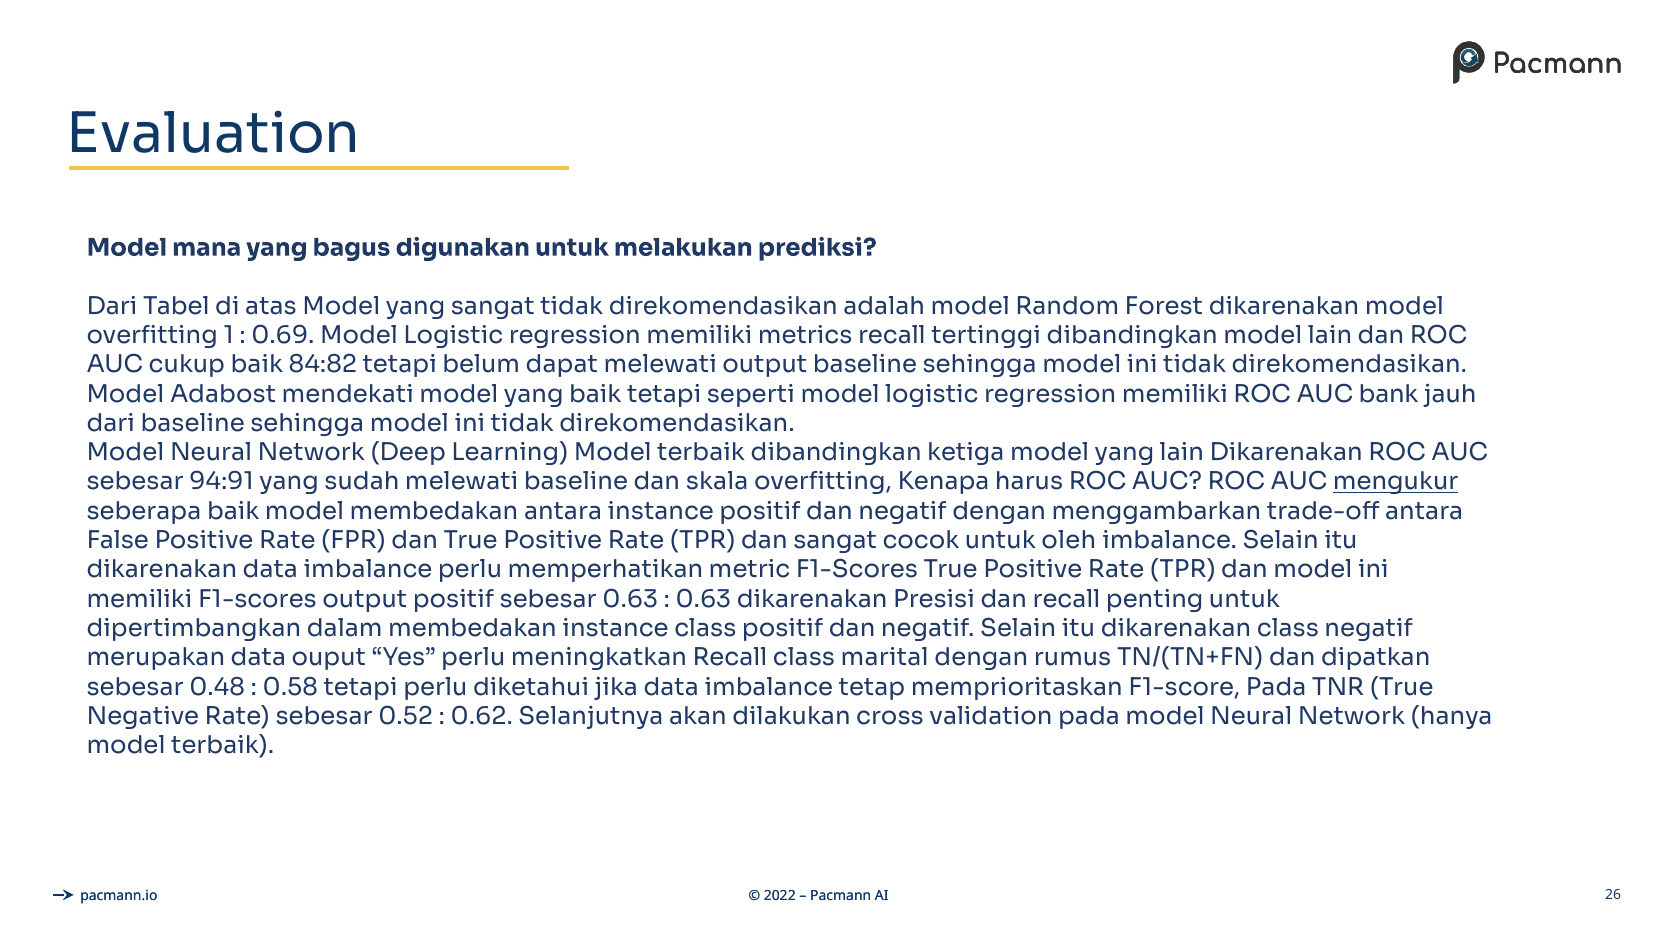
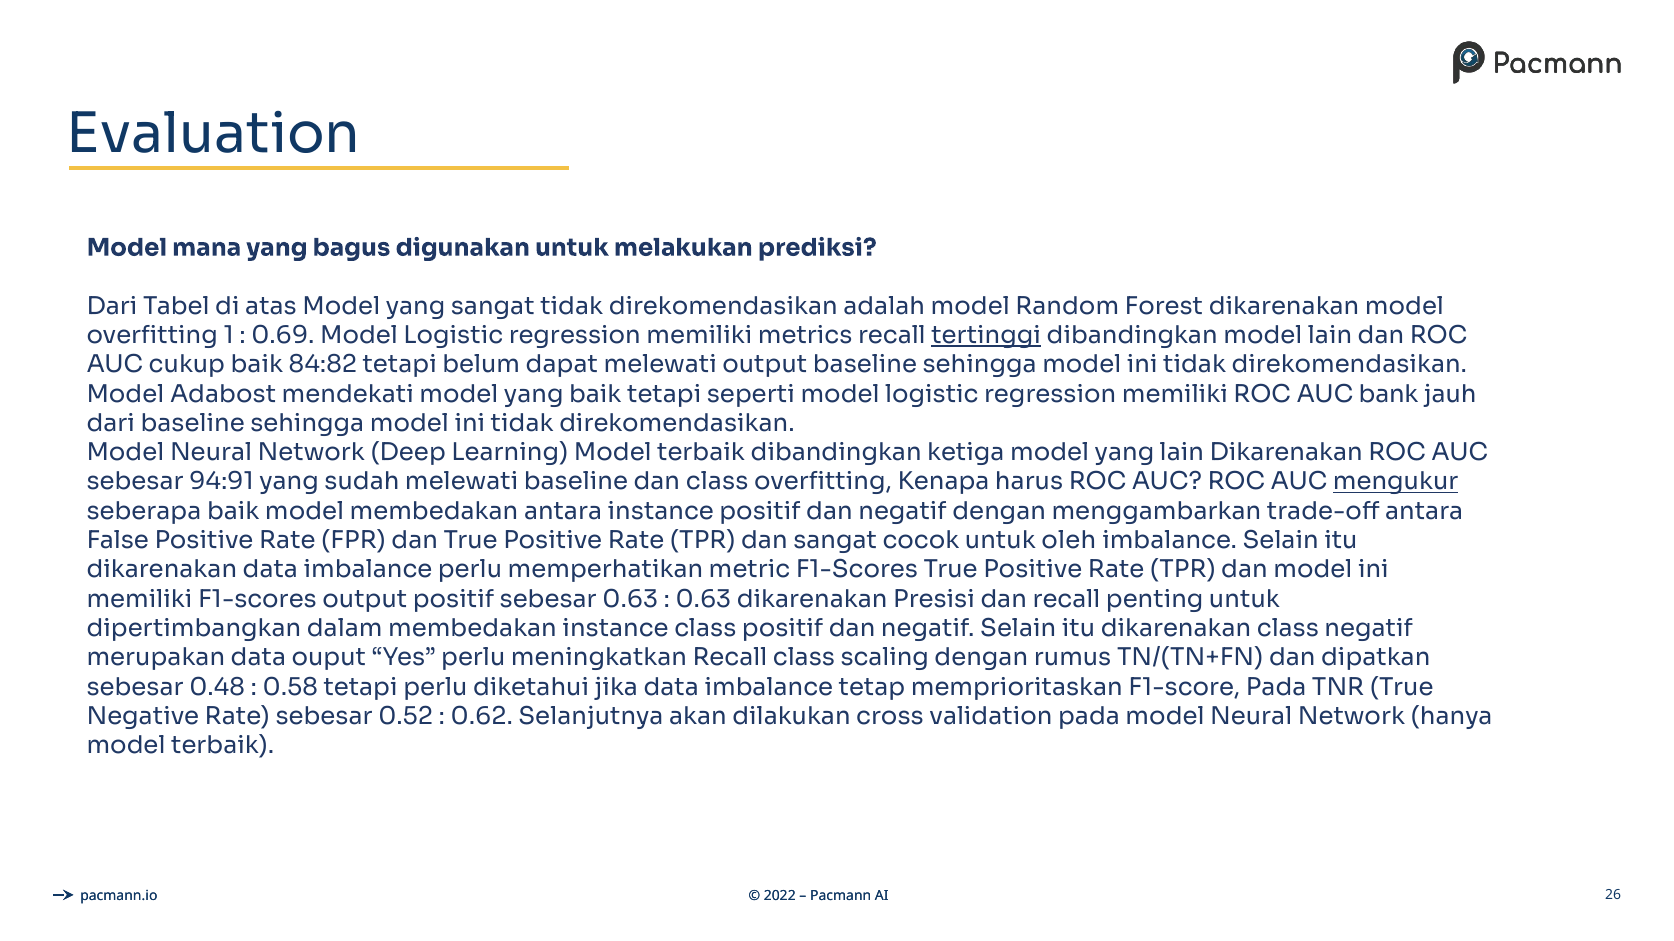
tertinggi underline: none -> present
dan skala: skala -> class
marital: marital -> scaling
